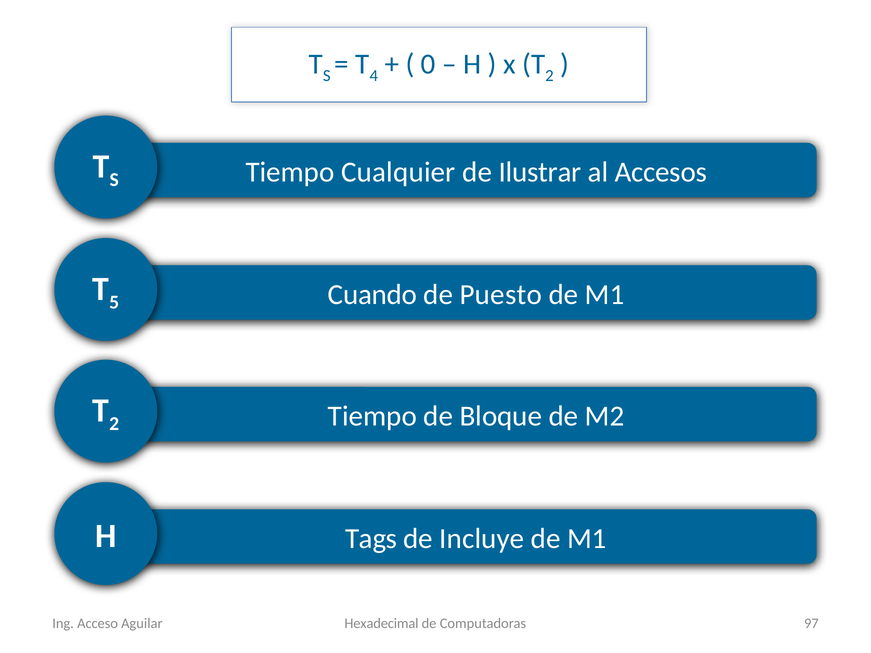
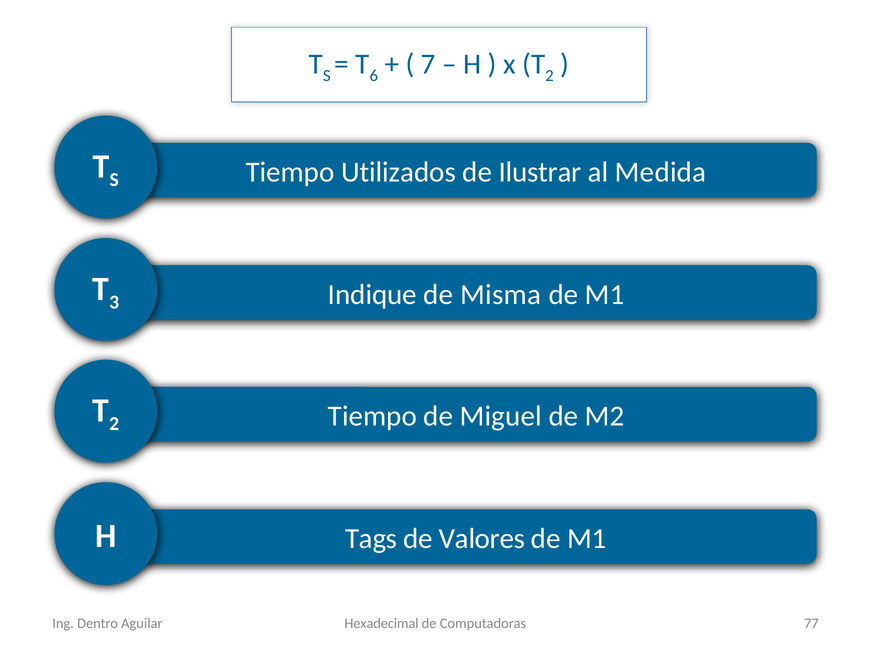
4: 4 -> 6
0: 0 -> 7
Cualquier: Cualquier -> Utilizados
Accesos: Accesos -> Medida
5: 5 -> 3
Cuando: Cuando -> Indique
Puesto: Puesto -> Misma
Bloque: Bloque -> Miguel
Incluye: Incluye -> Valores
Acceso: Acceso -> Dentro
97: 97 -> 77
